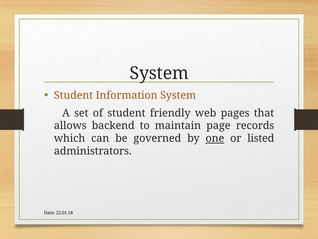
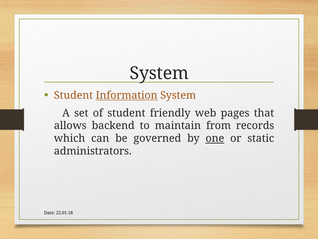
Information underline: none -> present
page: page -> from
listed: listed -> static
